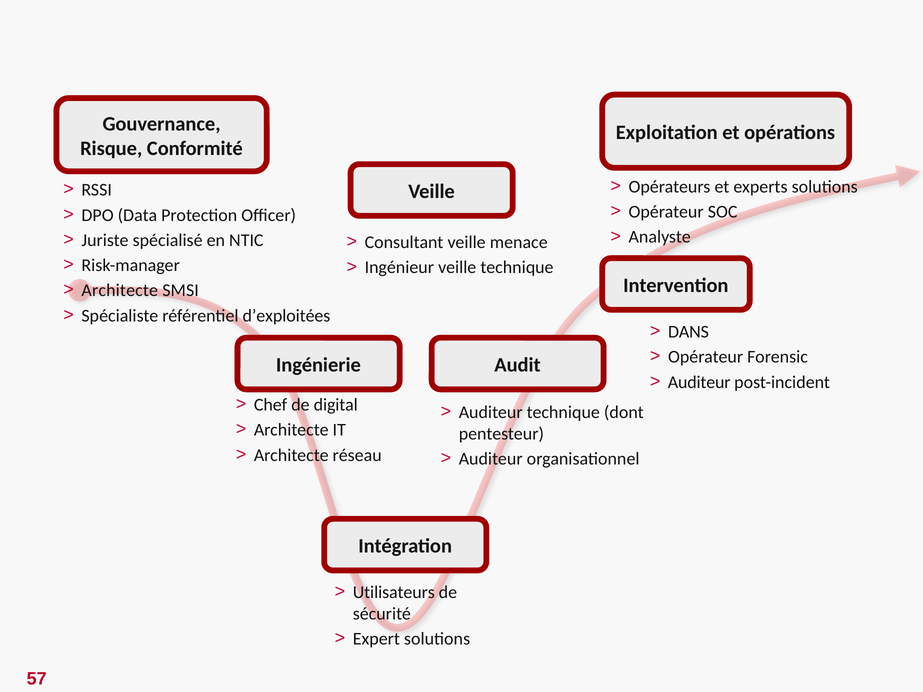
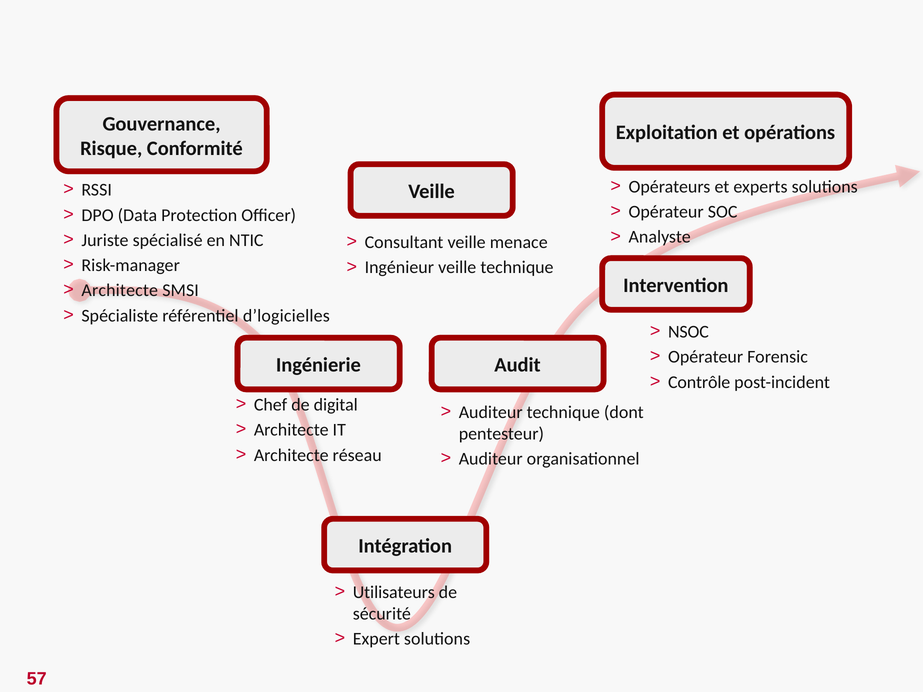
d’exploitées: d’exploitées -> d’logicielles
DANS: DANS -> NSOC
Auditeur at (699, 382): Auditeur -> Contrôle
